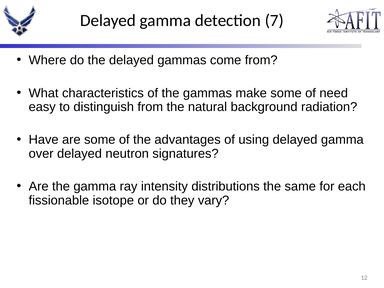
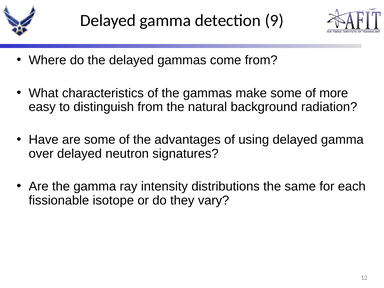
7: 7 -> 9
need: need -> more
